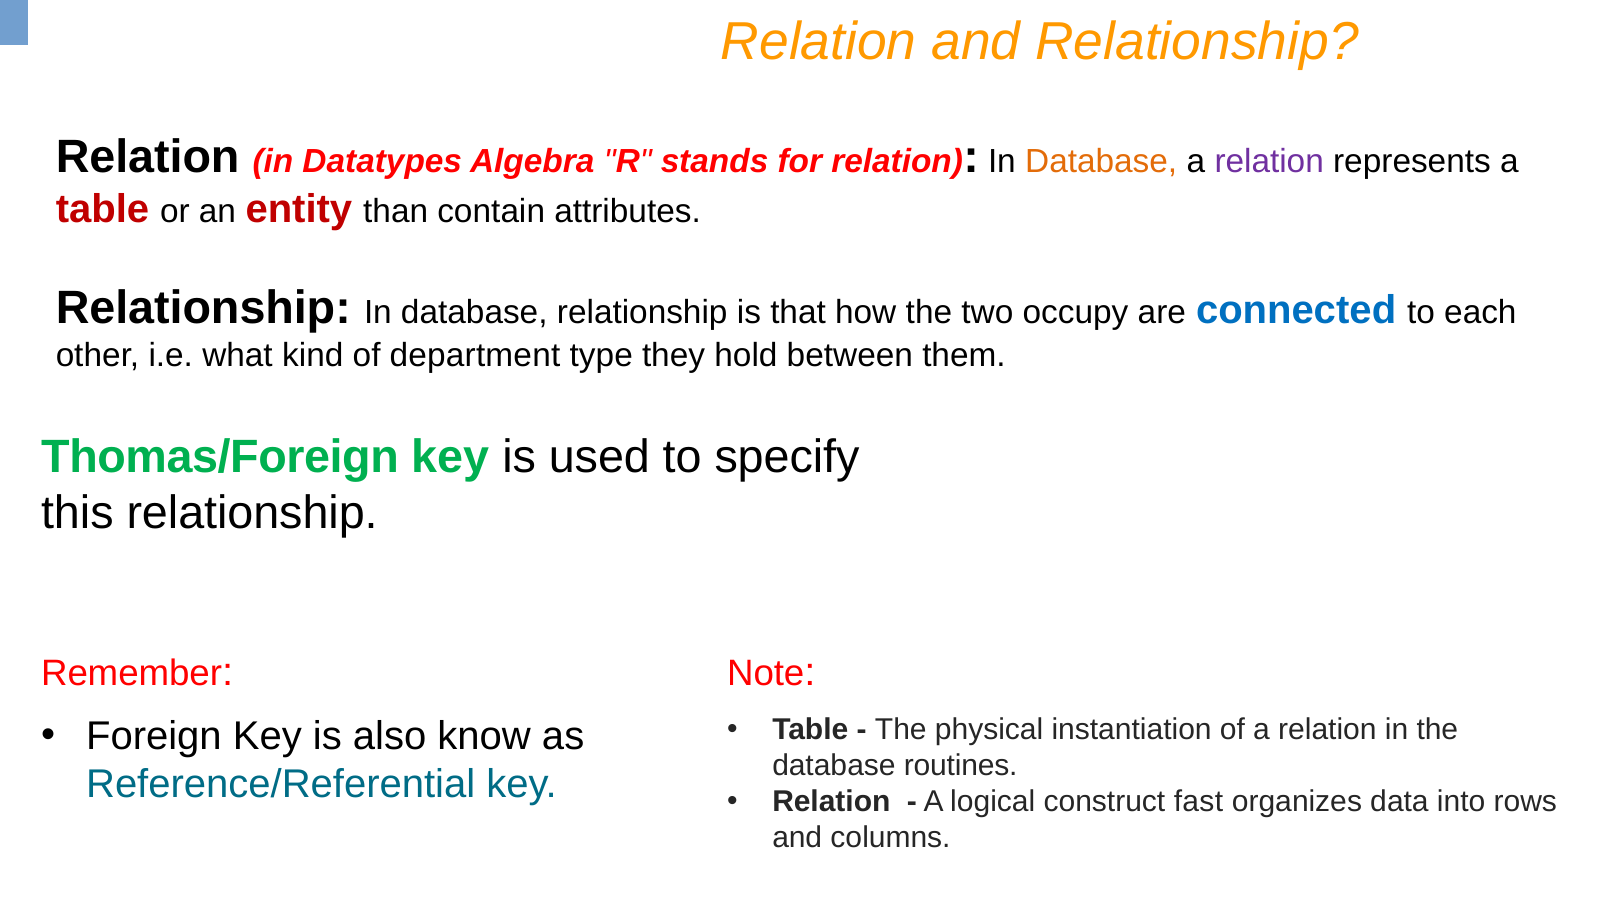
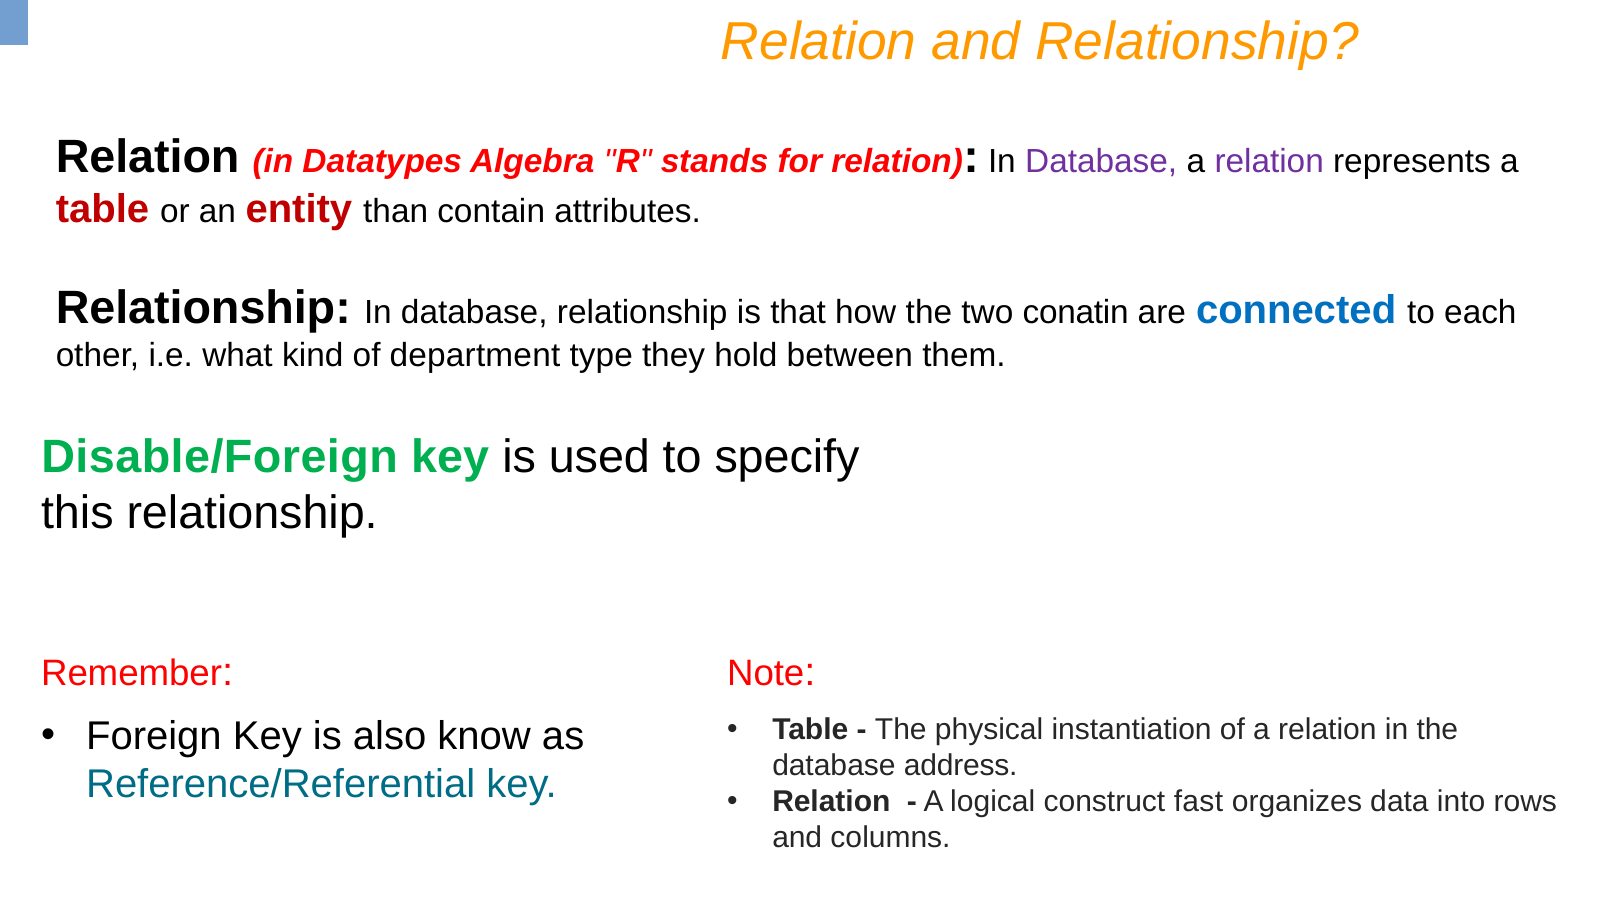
Database at (1101, 162) colour: orange -> purple
occupy: occupy -> conatin
Thomas/Foreign: Thomas/Foreign -> Disable/Foreign
routines: routines -> address
